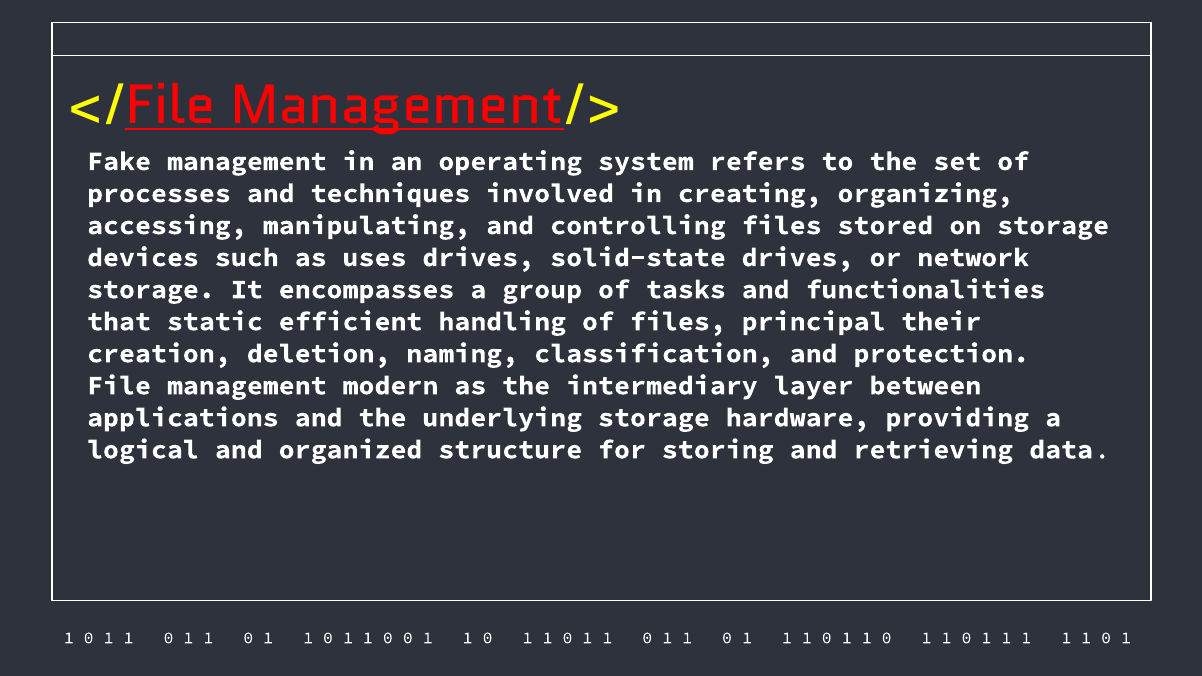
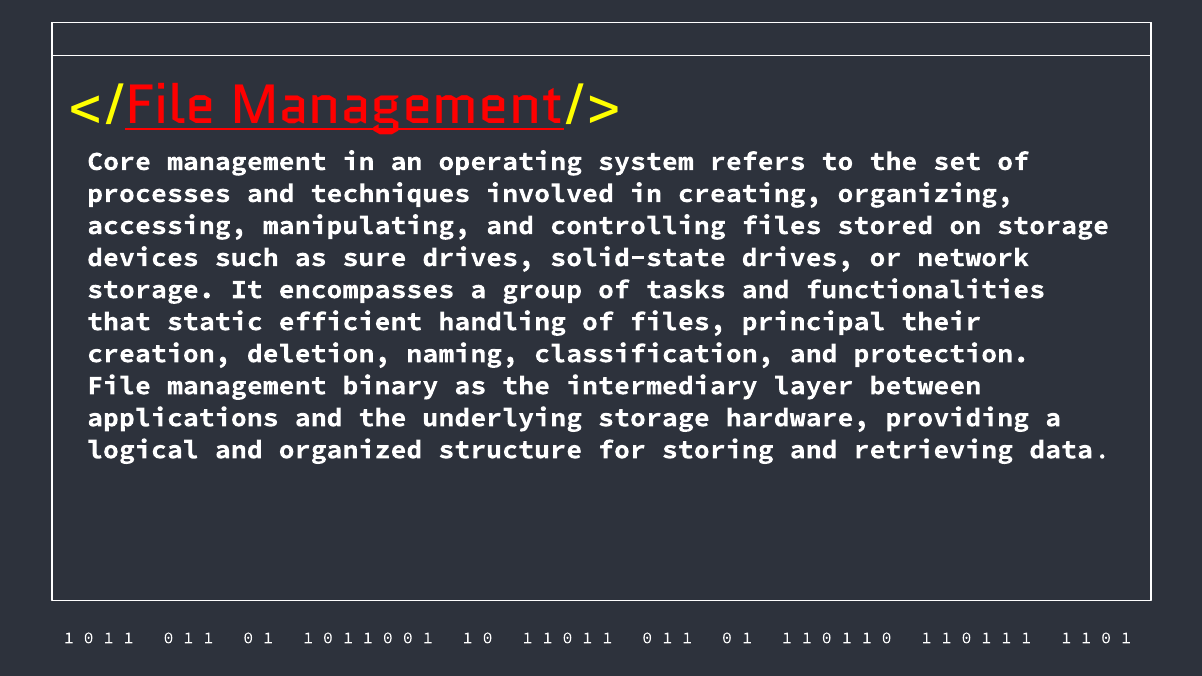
Fake: Fake -> Core
uses: uses -> sure
modern: modern -> binary
